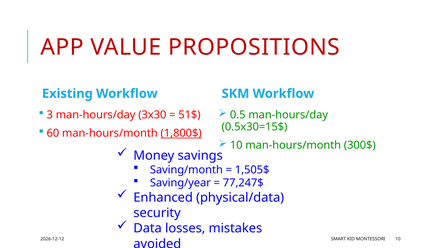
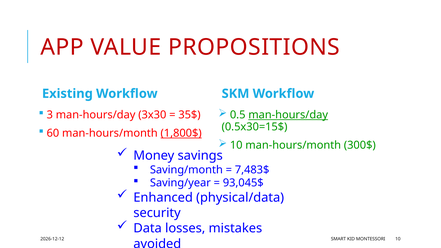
51$: 51$ -> 35$
man-hours/day at (288, 115) underline: none -> present
1,505$: 1,505$ -> 7,483$
77,247$: 77,247$ -> 93,045$
